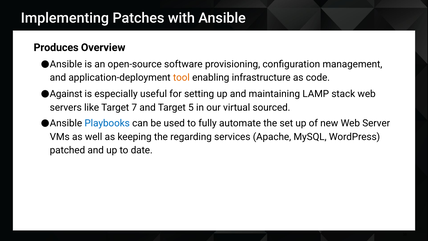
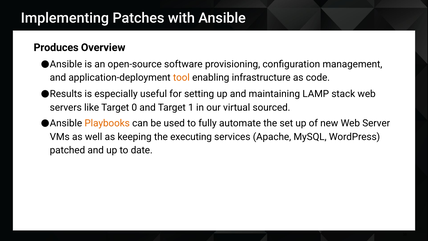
Against: Against -> Results
7: 7 -> 0
5: 5 -> 1
Playbooks colour: blue -> orange
regarding: regarding -> executing
